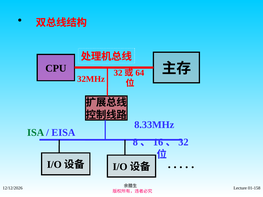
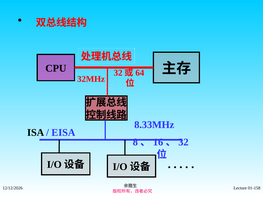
ISA colour: green -> black
